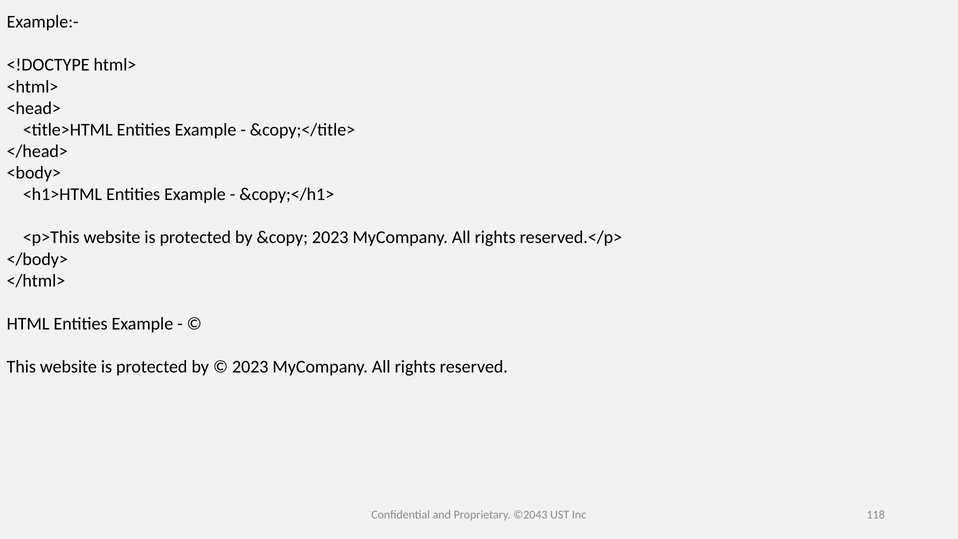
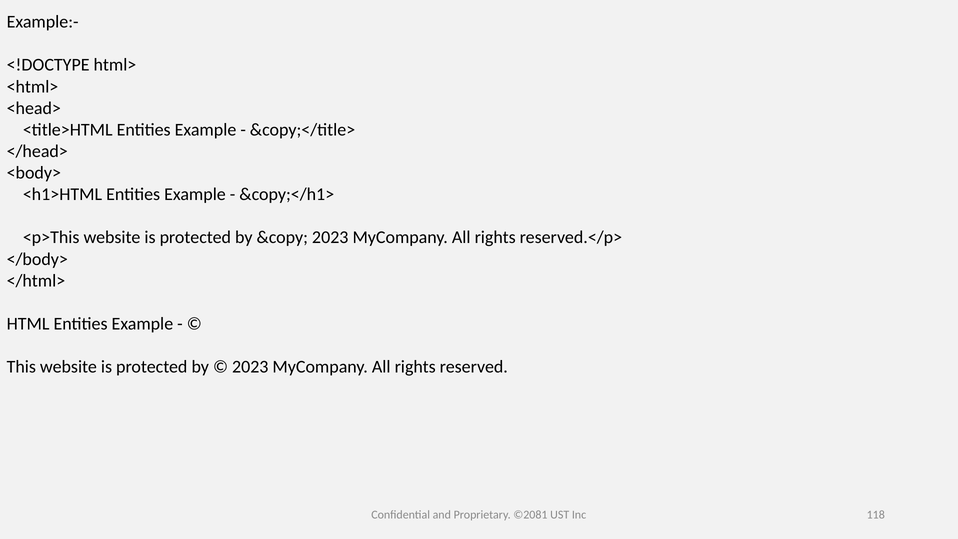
©2043: ©2043 -> ©2081
